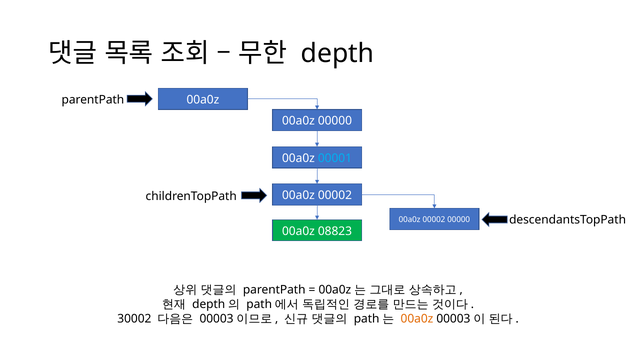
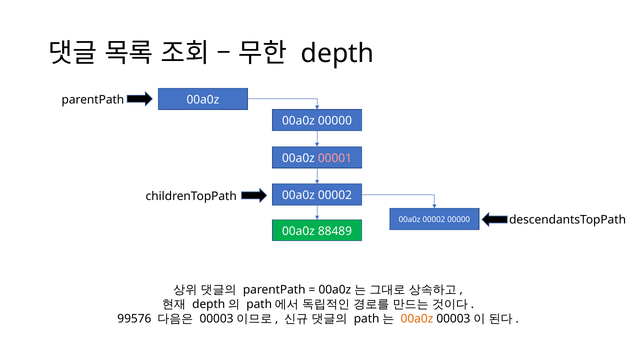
00001 colour: light blue -> pink
08823: 08823 -> 88489
30002: 30002 -> 99576
